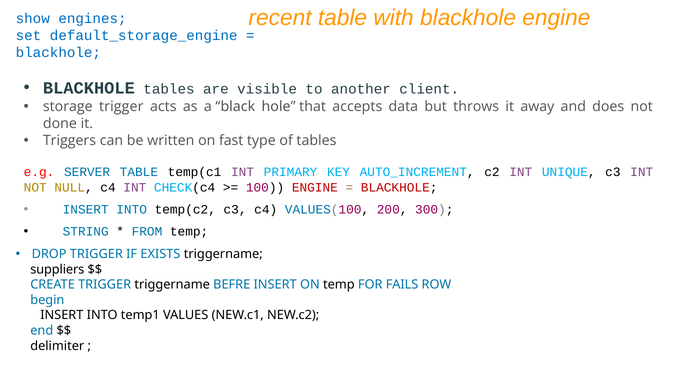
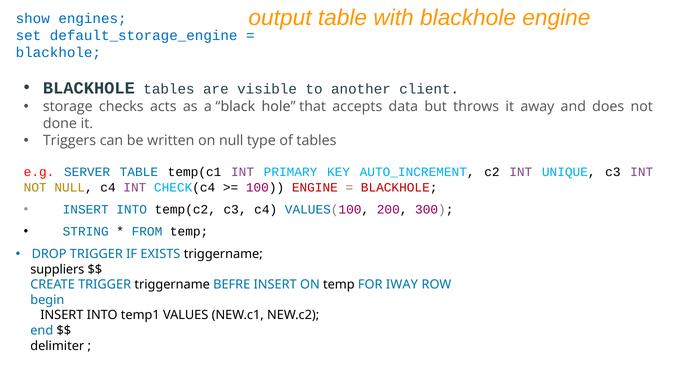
recent: recent -> output
storage trigger: trigger -> checks
on fast: fast -> null
FAILS: FAILS -> IWAY
